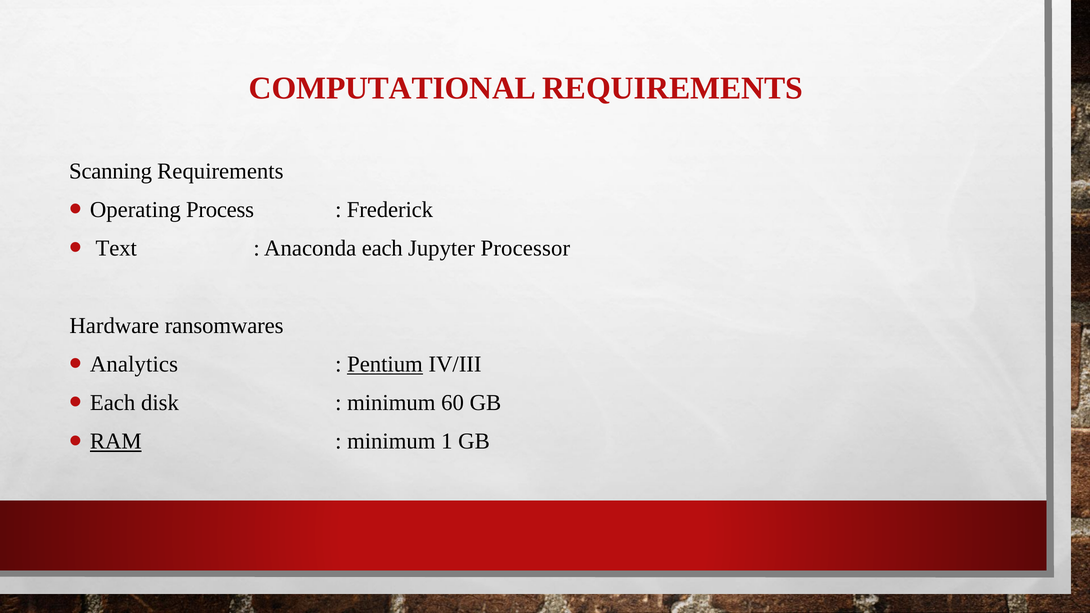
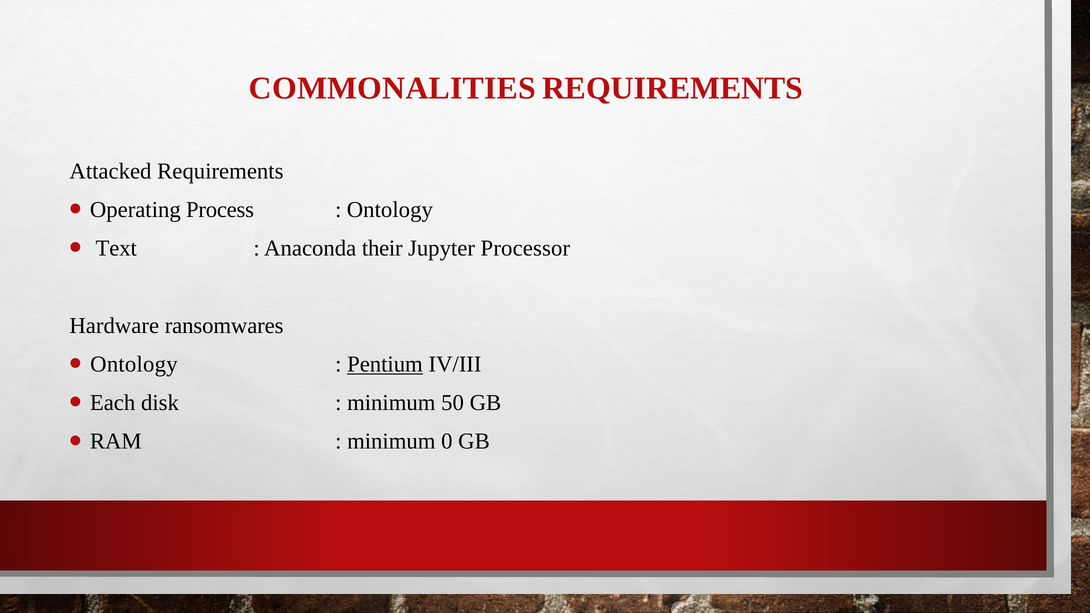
COMPUTATIONAL: COMPUTATIONAL -> COMMONALITIES
Scanning: Scanning -> Attacked
Frederick at (390, 210): Frederick -> Ontology
Anaconda each: each -> their
Analytics at (134, 364): Analytics -> Ontology
60: 60 -> 50
RAM underline: present -> none
1: 1 -> 0
